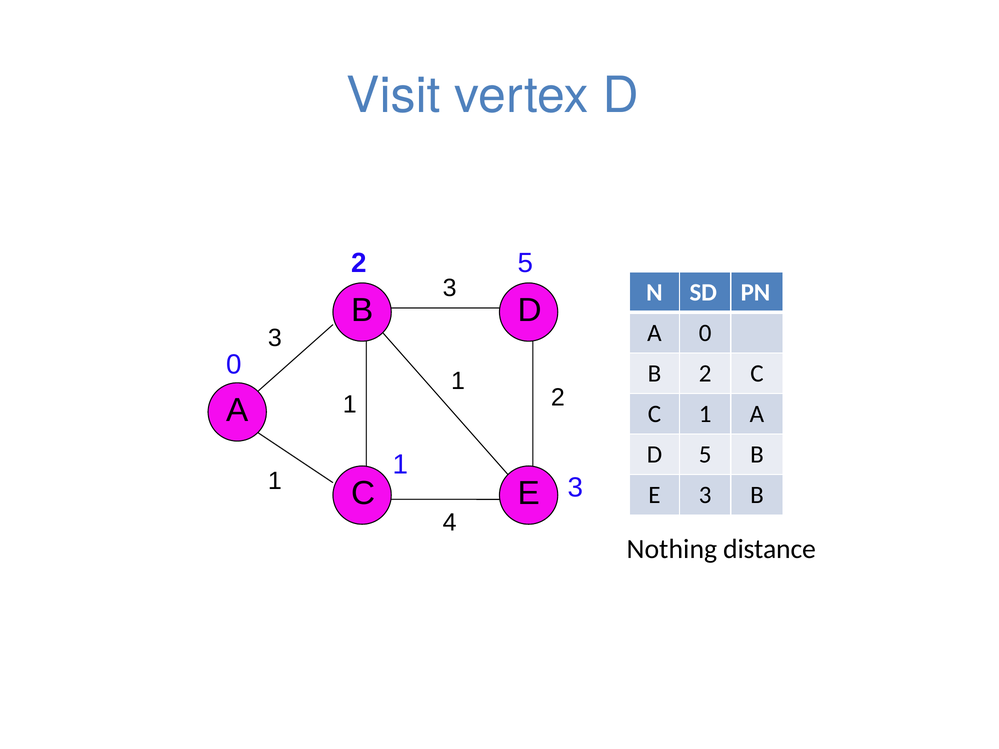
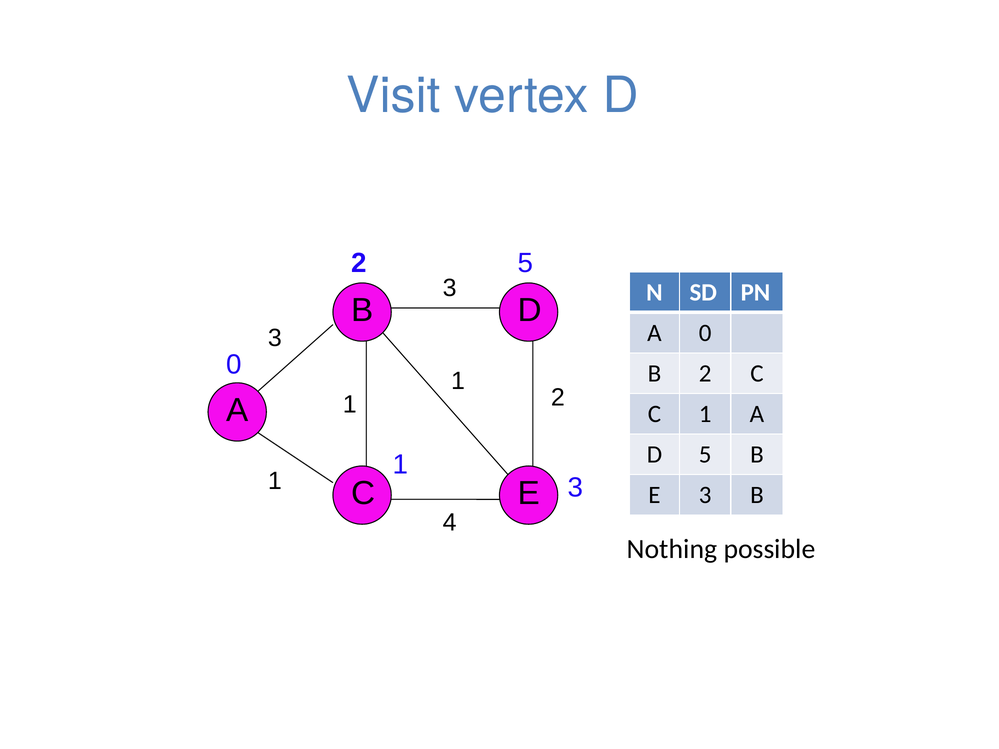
distance: distance -> possible
